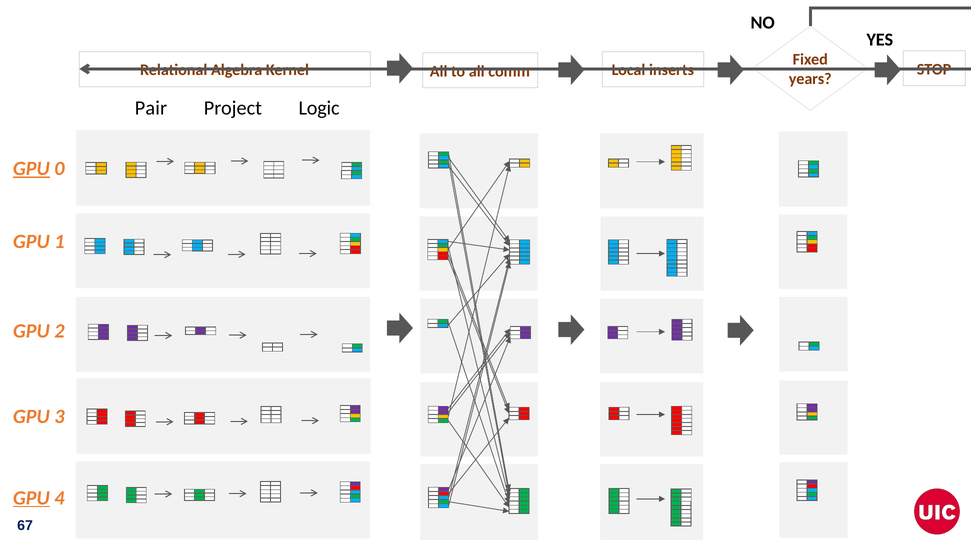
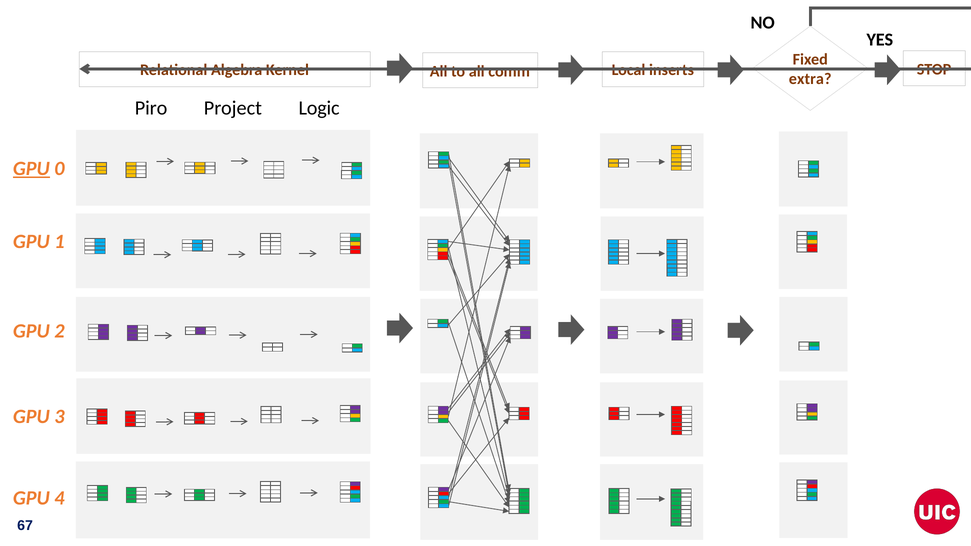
years: years -> extra
Pair: Pair -> Piro
GPU at (31, 498) underline: present -> none
